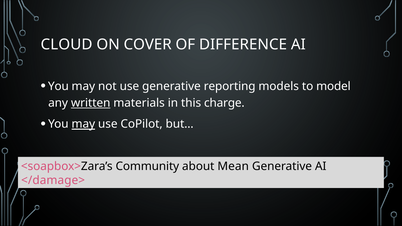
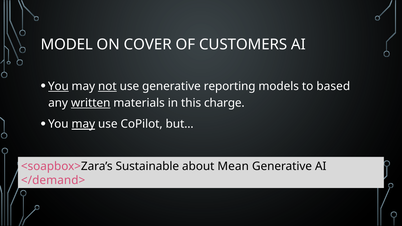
CLOUD: CLOUD -> MODEL
DIFFERENCE: DIFFERENCE -> CUSTOMERS
You at (58, 86) underline: none -> present
not underline: none -> present
model: model -> based
Community: Community -> Sustainable
</damage>: </damage> -> </demand>
